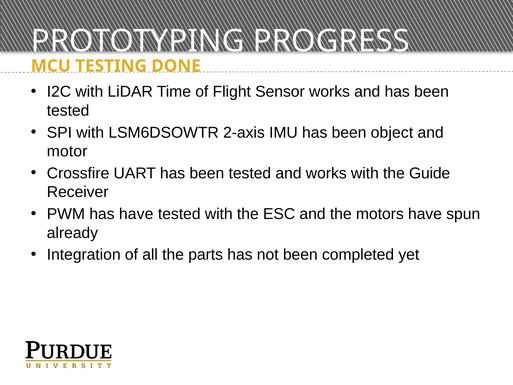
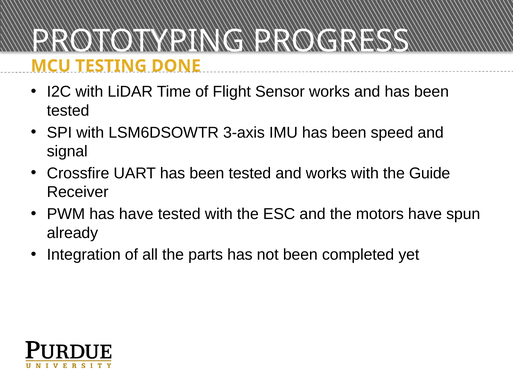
2-axis: 2-axis -> 3-axis
object: object -> speed
motor: motor -> signal
